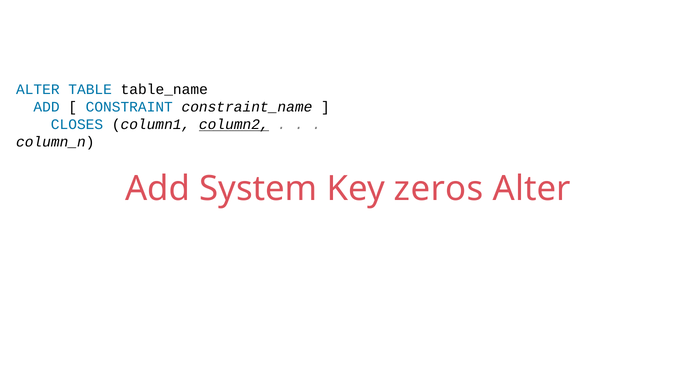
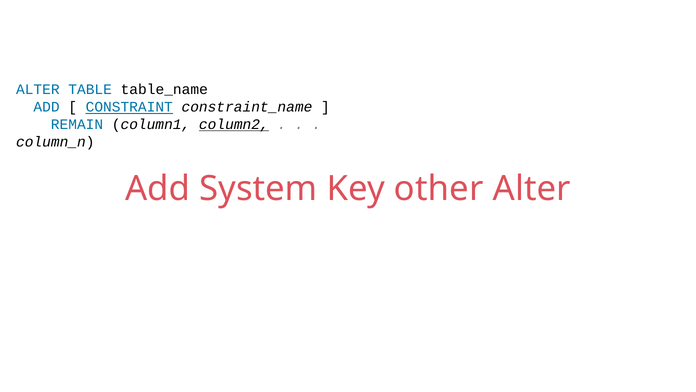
CONSTRAINT underline: none -> present
CLOSES: CLOSES -> REMAIN
zeros: zeros -> other
